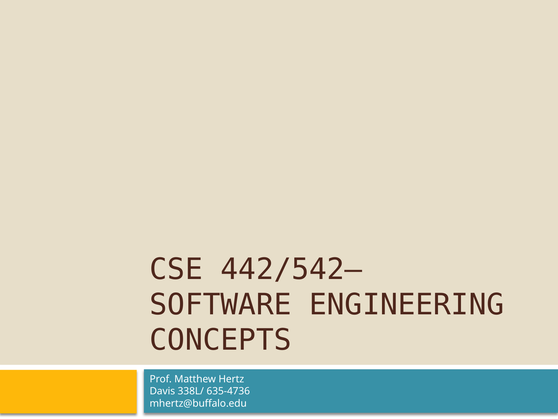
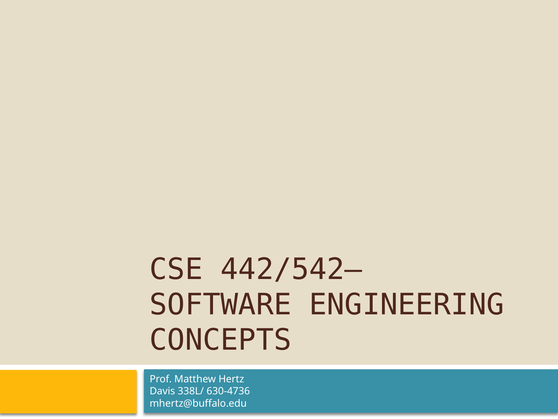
635-4736: 635-4736 -> 630-4736
